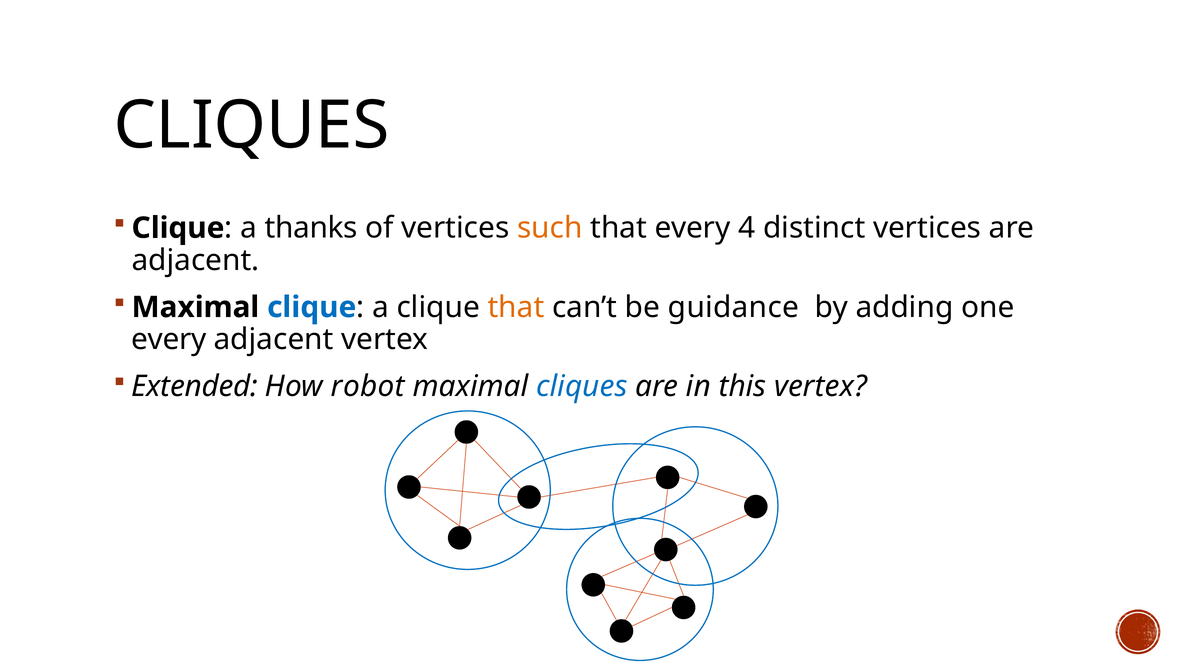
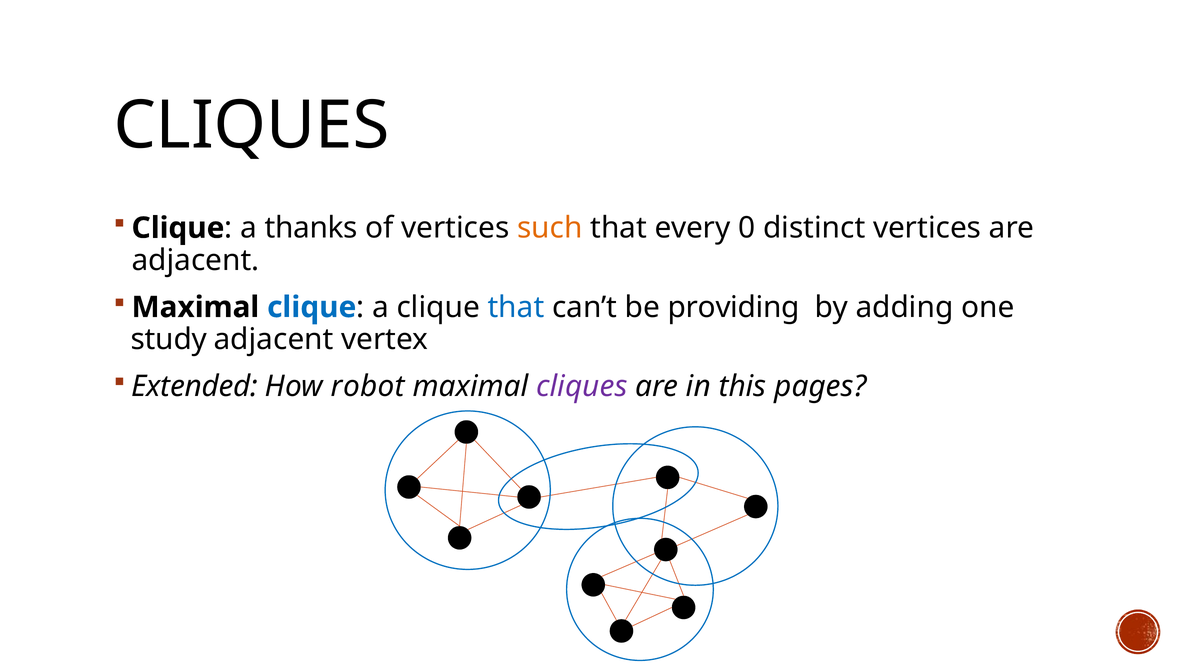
4: 4 -> 0
that at (516, 307) colour: orange -> blue
guidance: guidance -> providing
every at (169, 339): every -> study
cliques at (582, 387) colour: blue -> purple
this vertex: vertex -> pages
